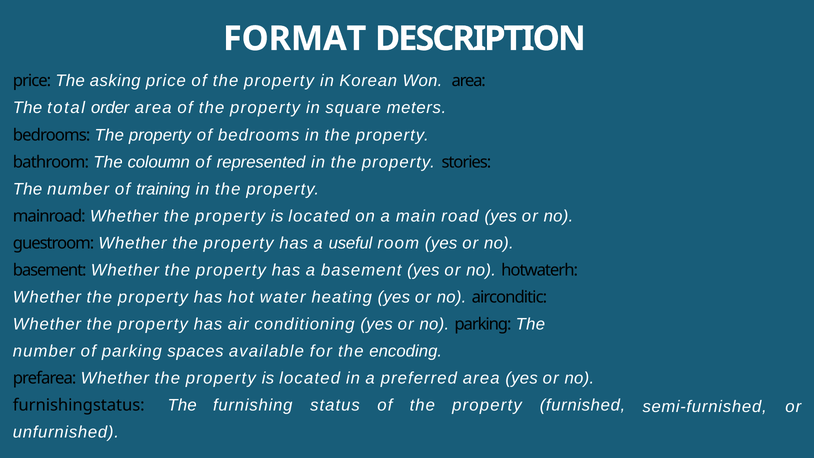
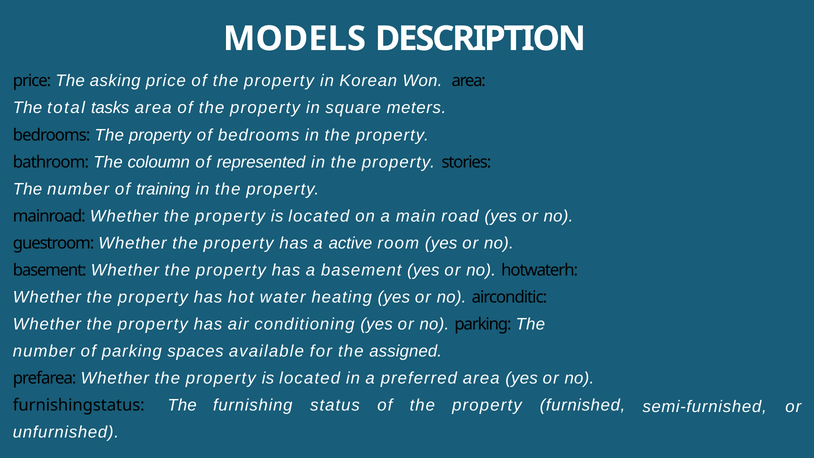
FORMAT: FORMAT -> MODELS
order: order -> tasks
useful: useful -> active
encoding: encoding -> assigned
